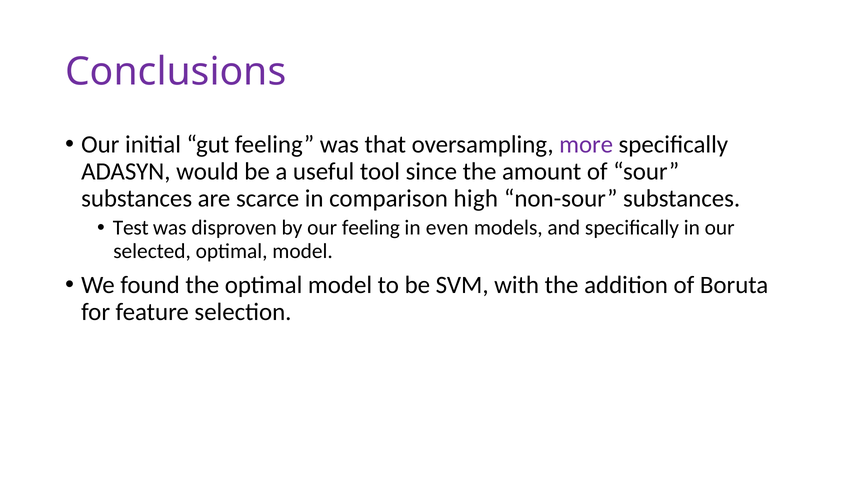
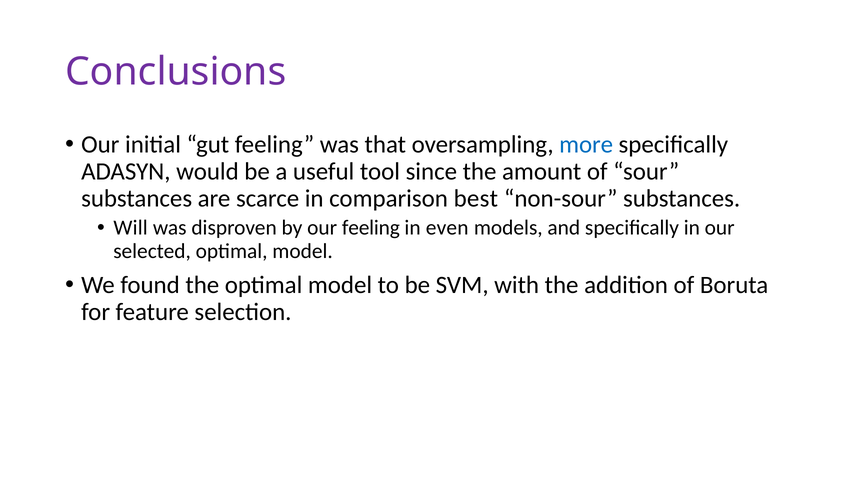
more colour: purple -> blue
high: high -> best
Test: Test -> Will
